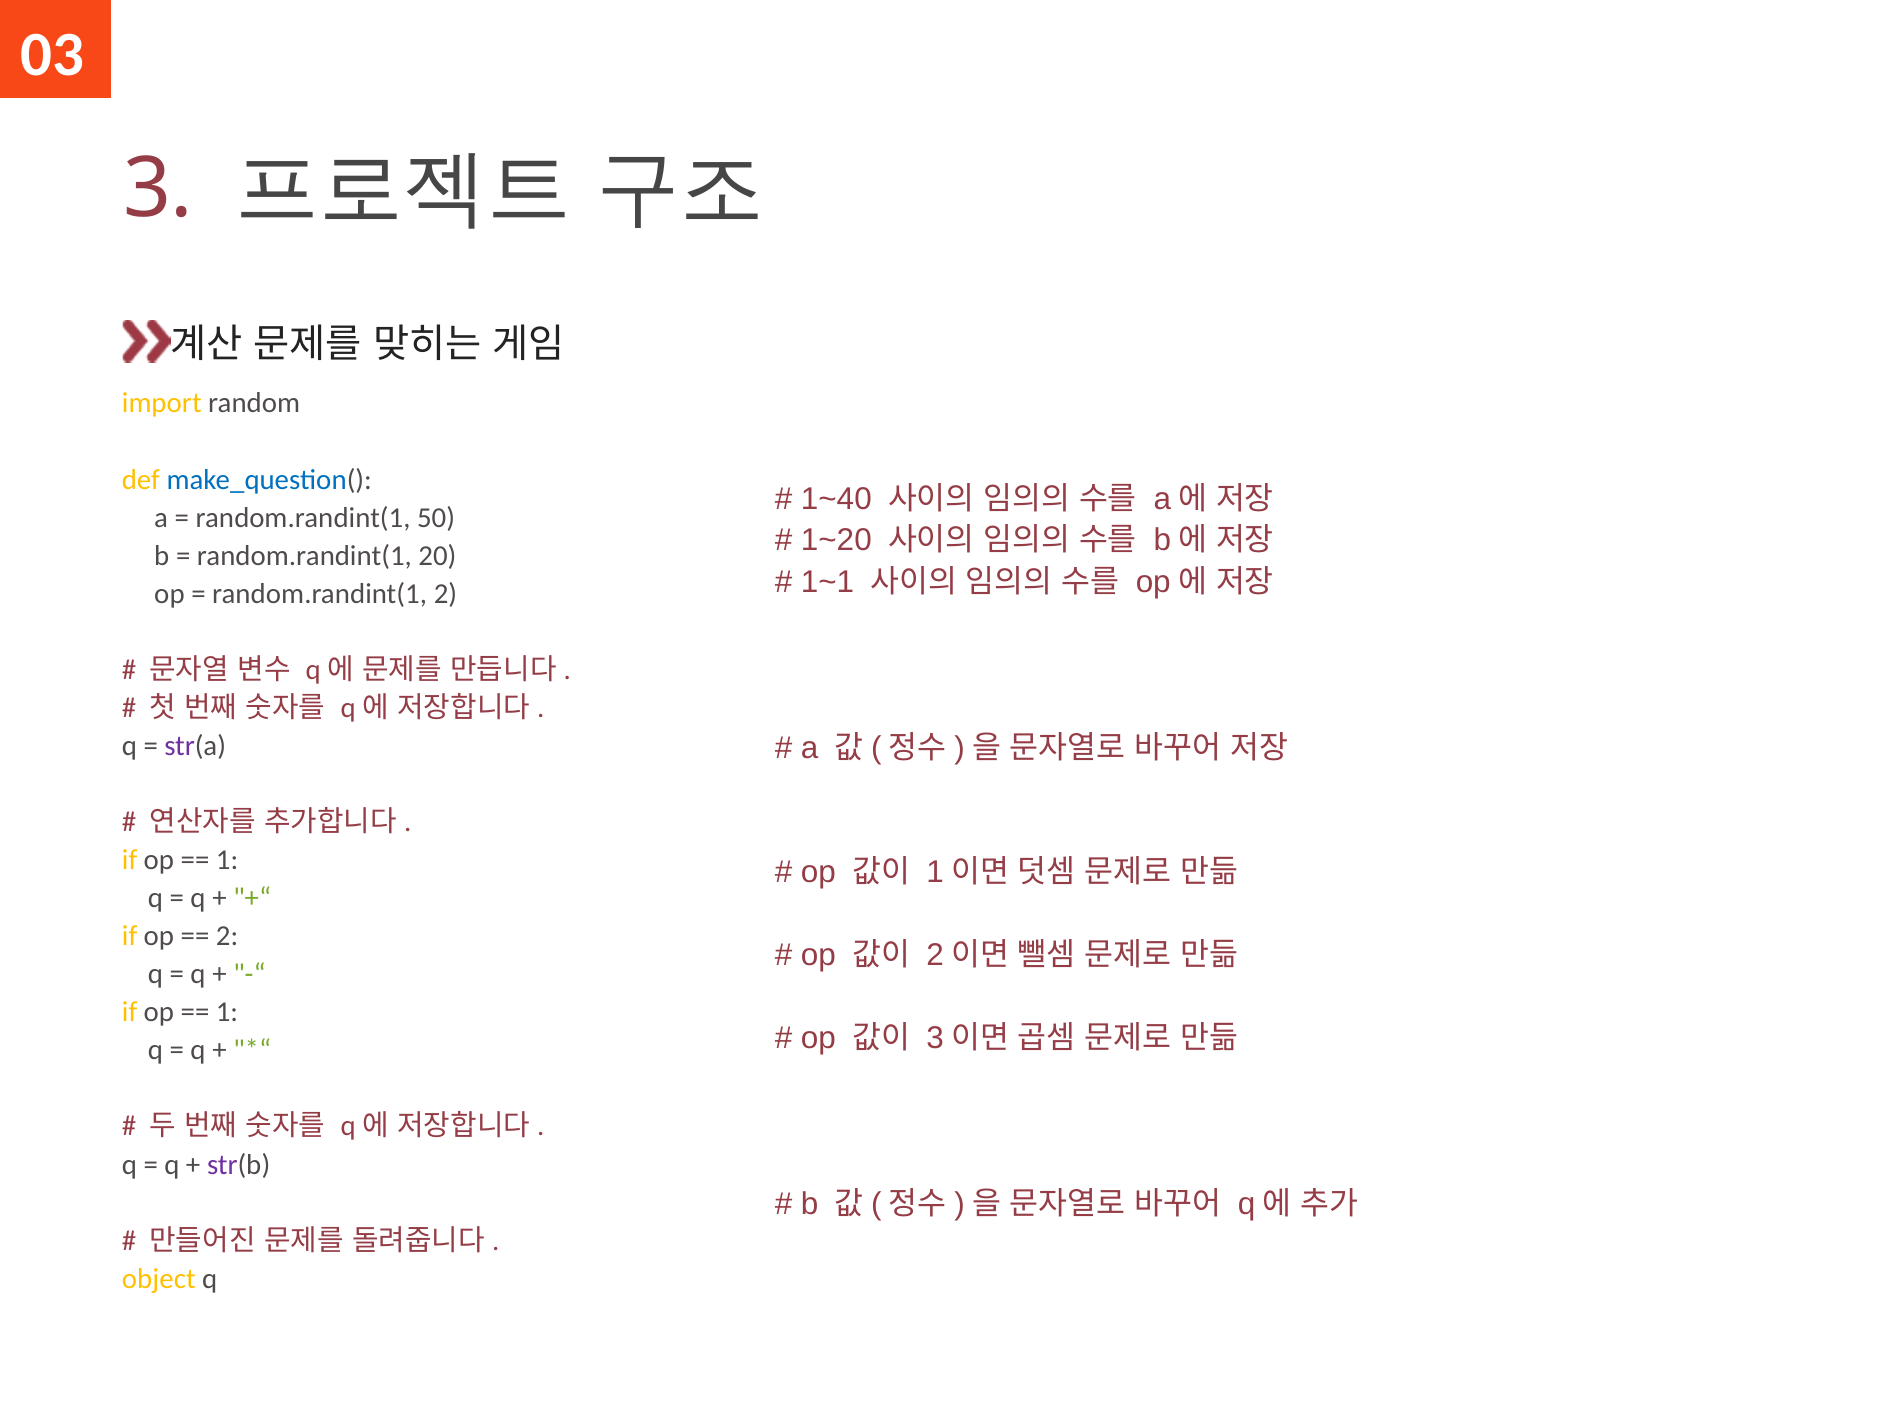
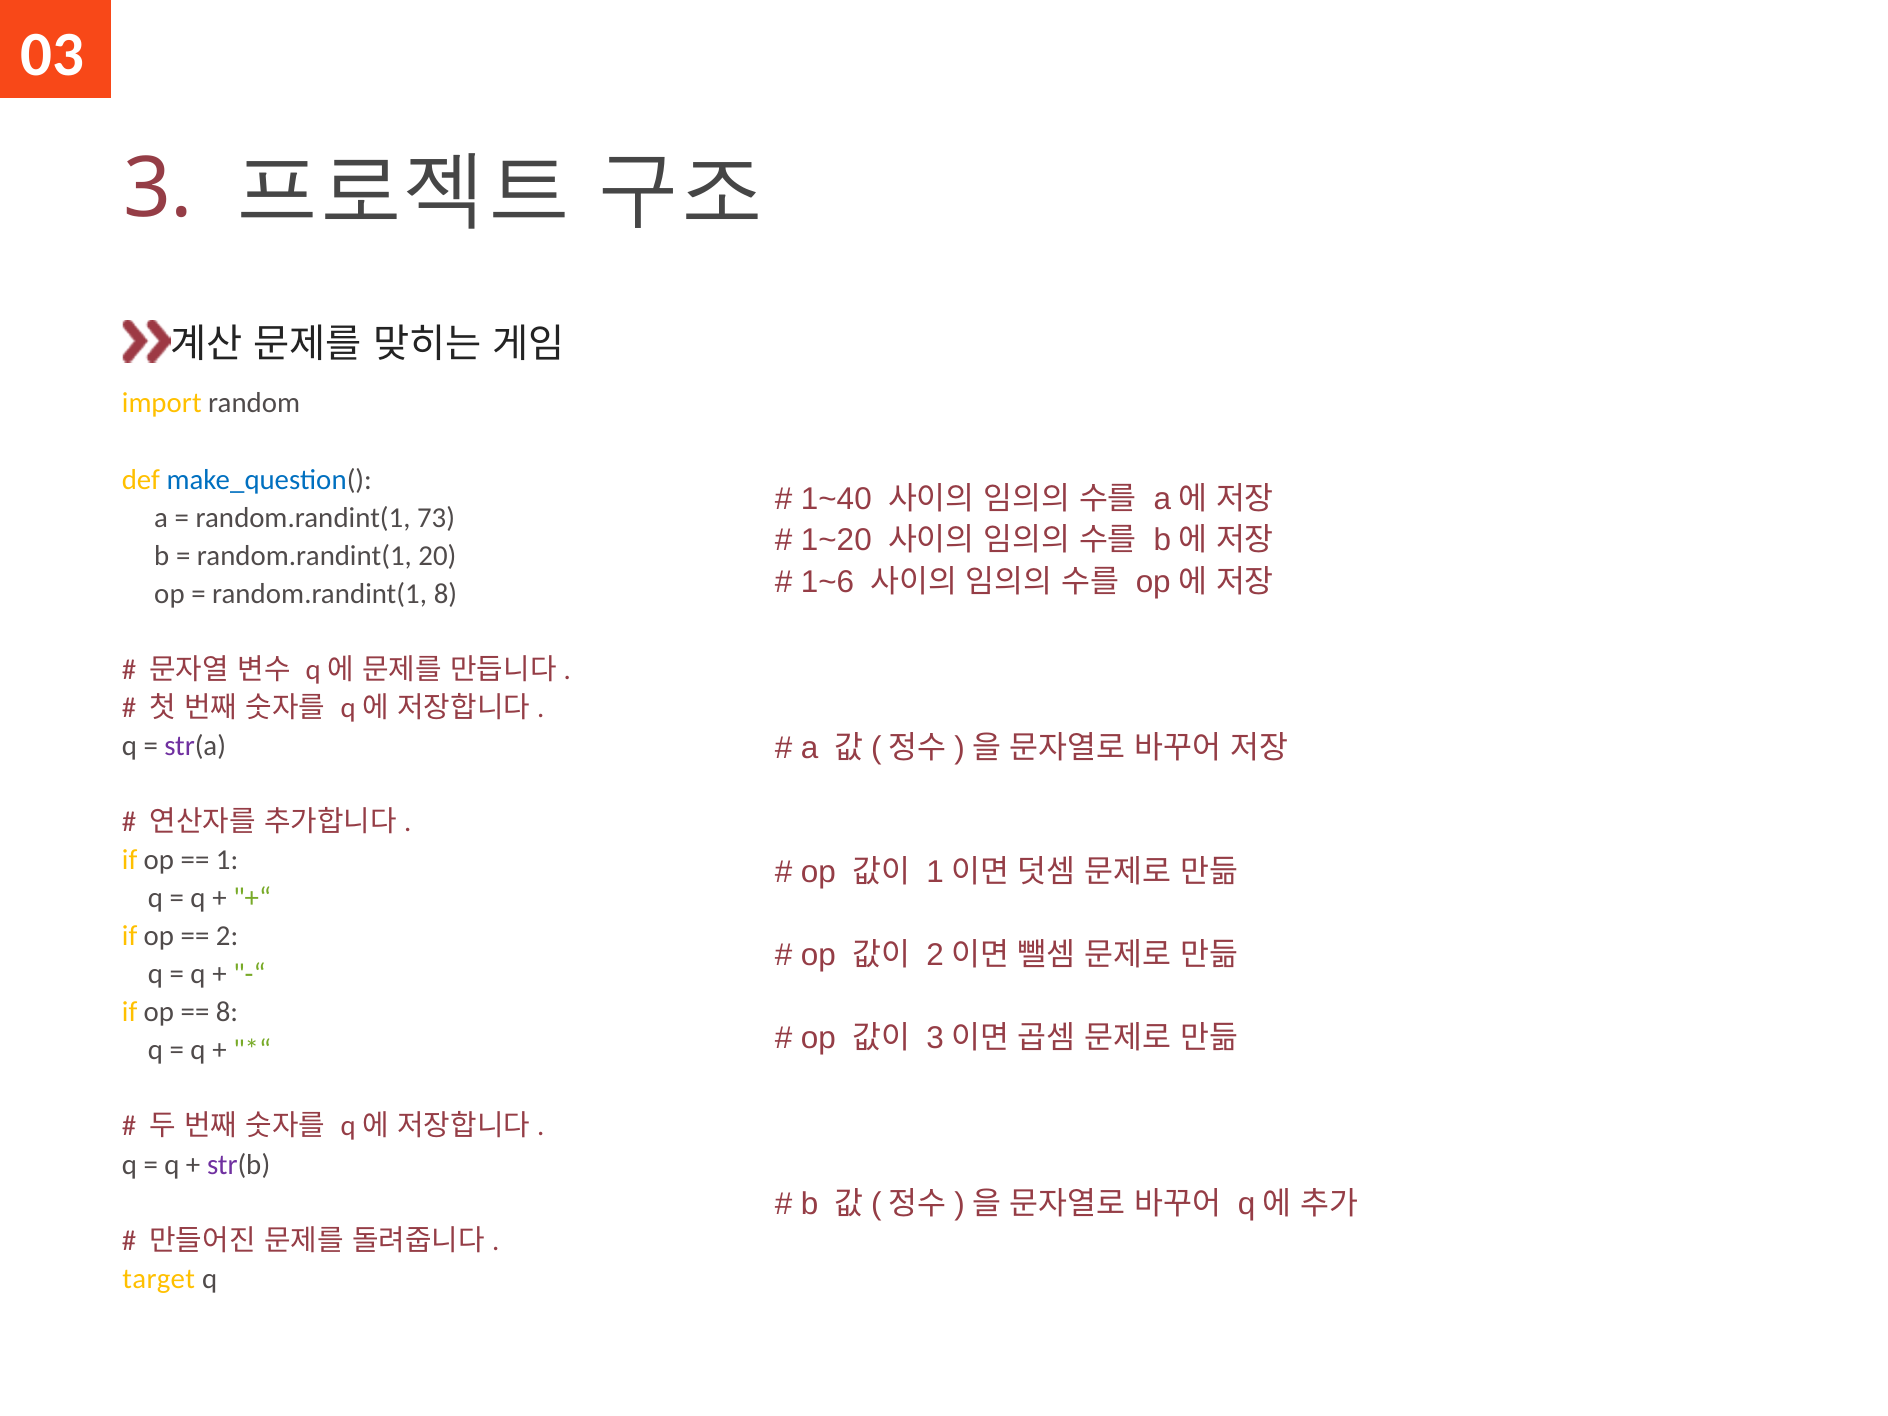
50: 50 -> 73
1~1: 1~1 -> 1~6
random.randint(1 2: 2 -> 8
1 at (227, 1012): 1 -> 8
object: object -> target
